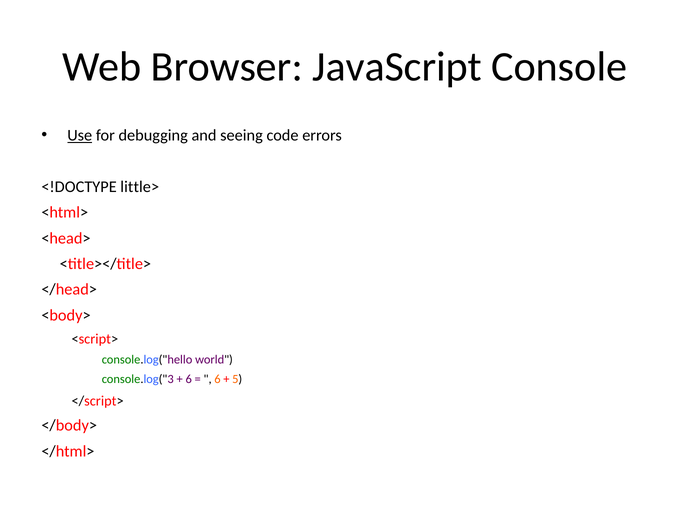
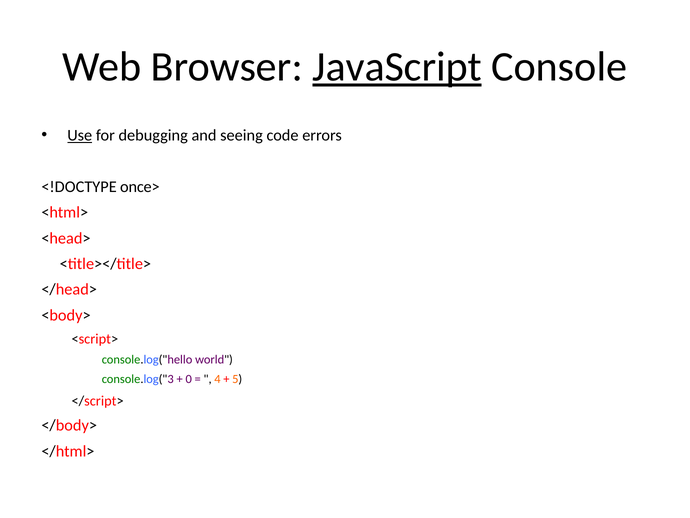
JavaScript underline: none -> present
little>: little> -> once>
6 at (189, 379): 6 -> 0
6 at (218, 379): 6 -> 4
